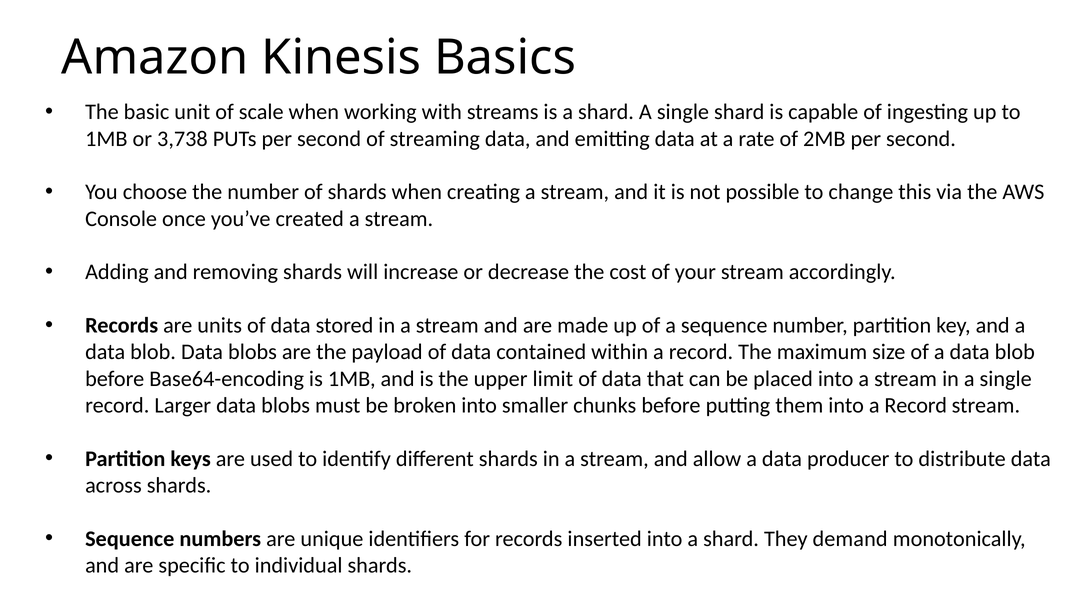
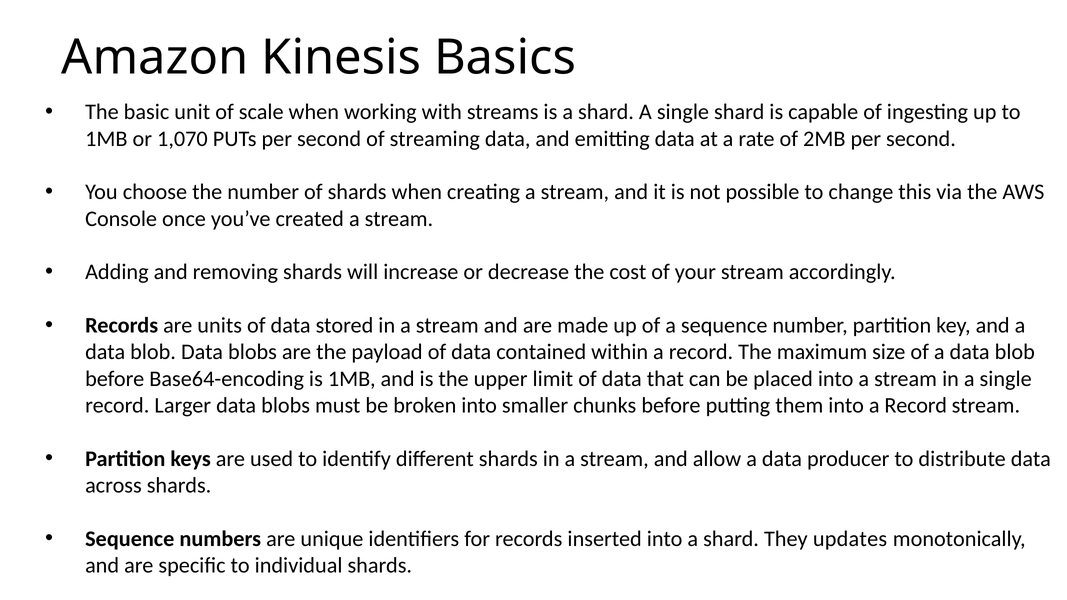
3,738: 3,738 -> 1,070
demand: demand -> updates
